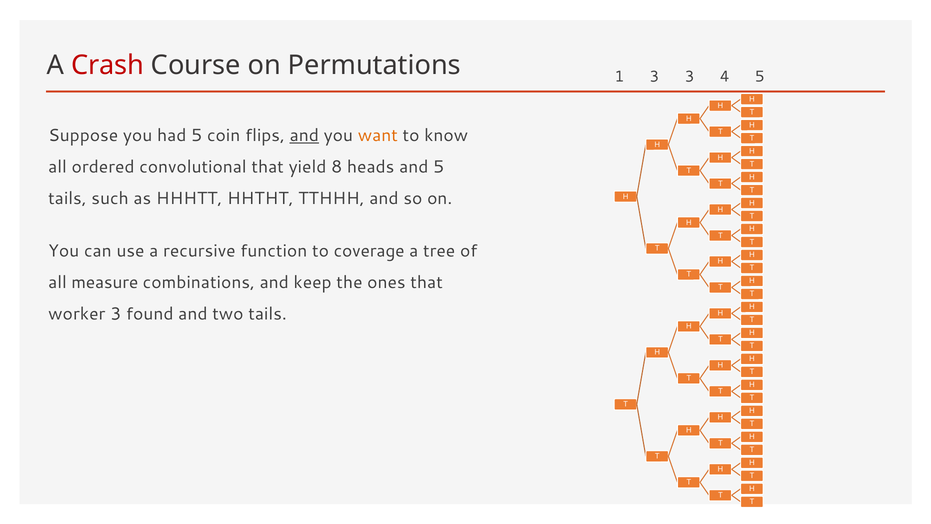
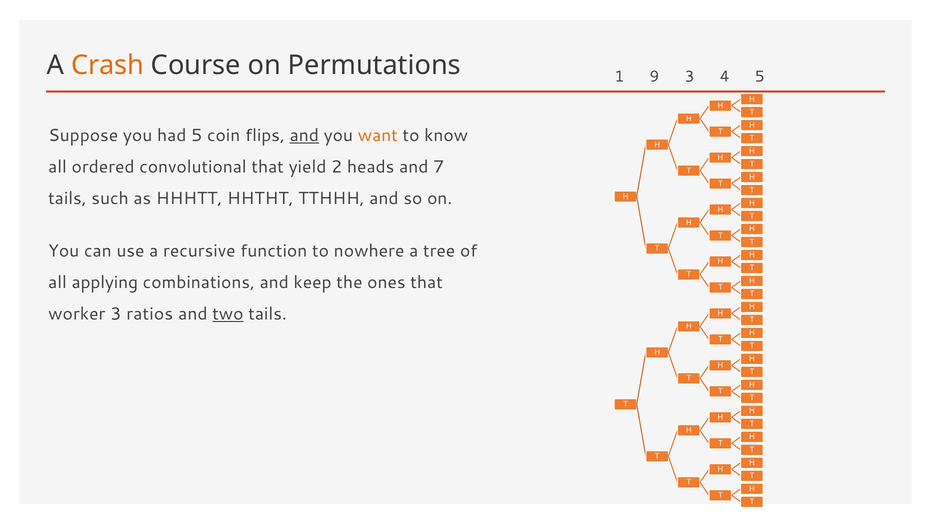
Crash colour: red -> orange
1 3: 3 -> 9
8: 8 -> 2
and 5: 5 -> 7
coverage: coverage -> nowhere
measure: measure -> applying
found: found -> ratios
two underline: none -> present
